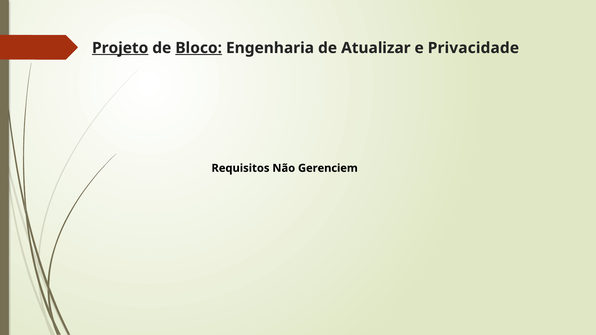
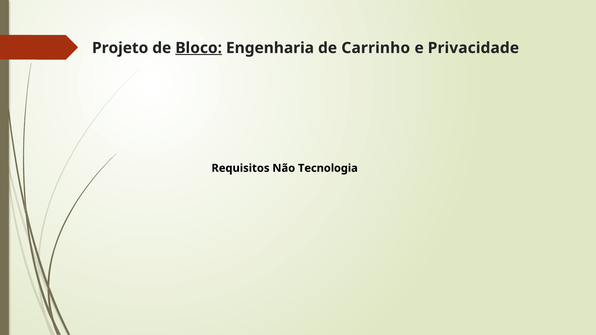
Projeto underline: present -> none
Atualizar: Atualizar -> Carrinho
Gerenciem: Gerenciem -> Tecnologia
